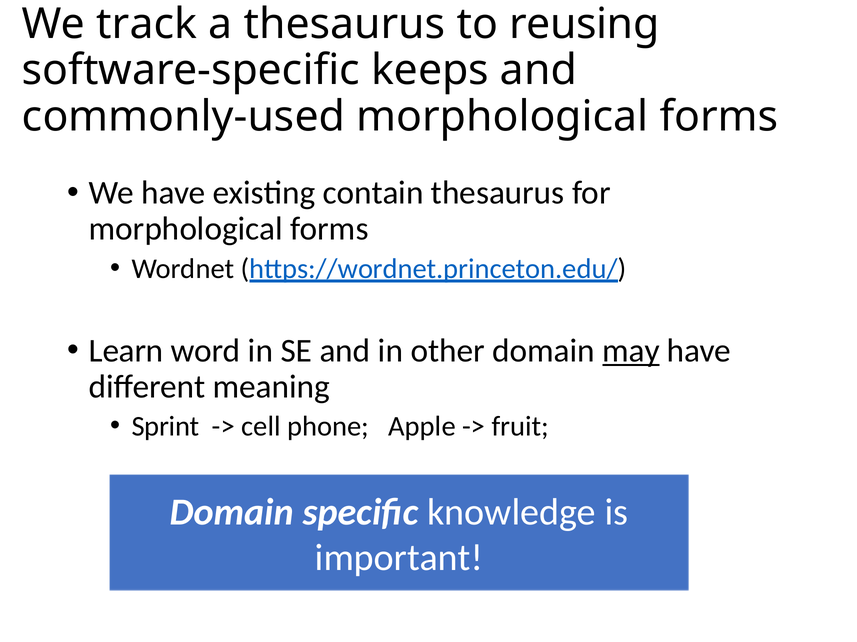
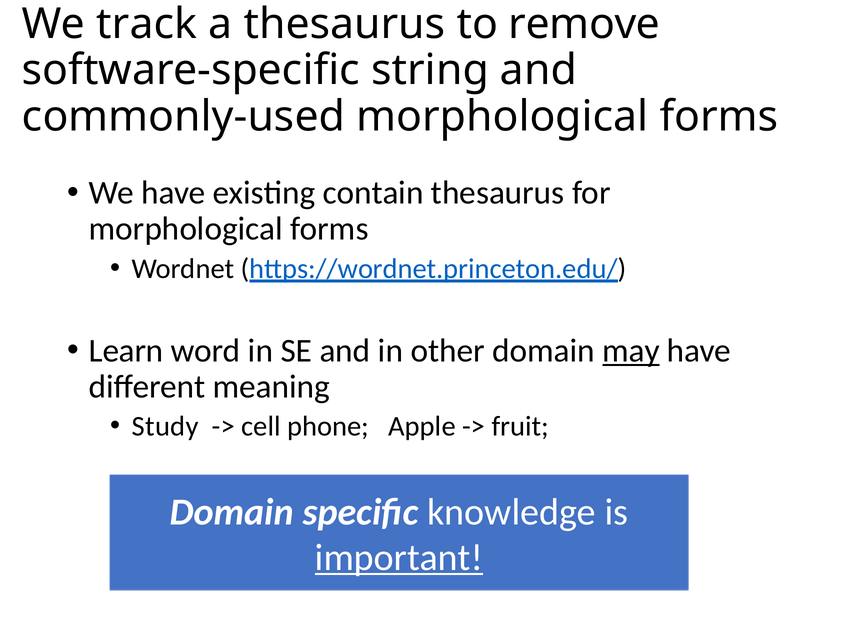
reusing: reusing -> remove
keeps: keeps -> string
Sprint: Sprint -> Study
important underline: none -> present
